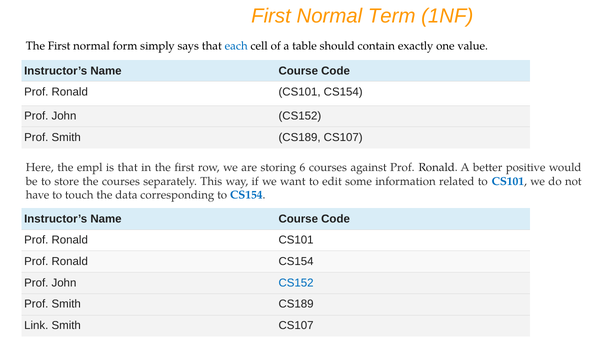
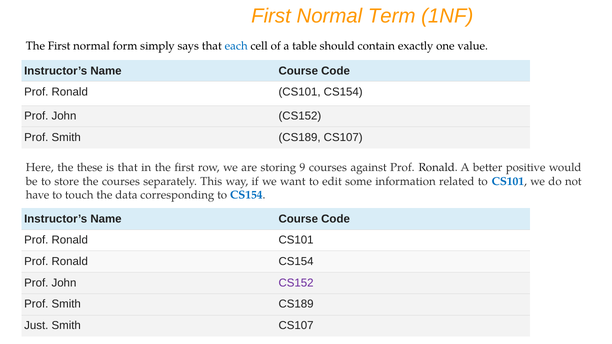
empl: empl -> these
6: 6 -> 9
CS152 at (296, 283) colour: blue -> purple
Link: Link -> Just
